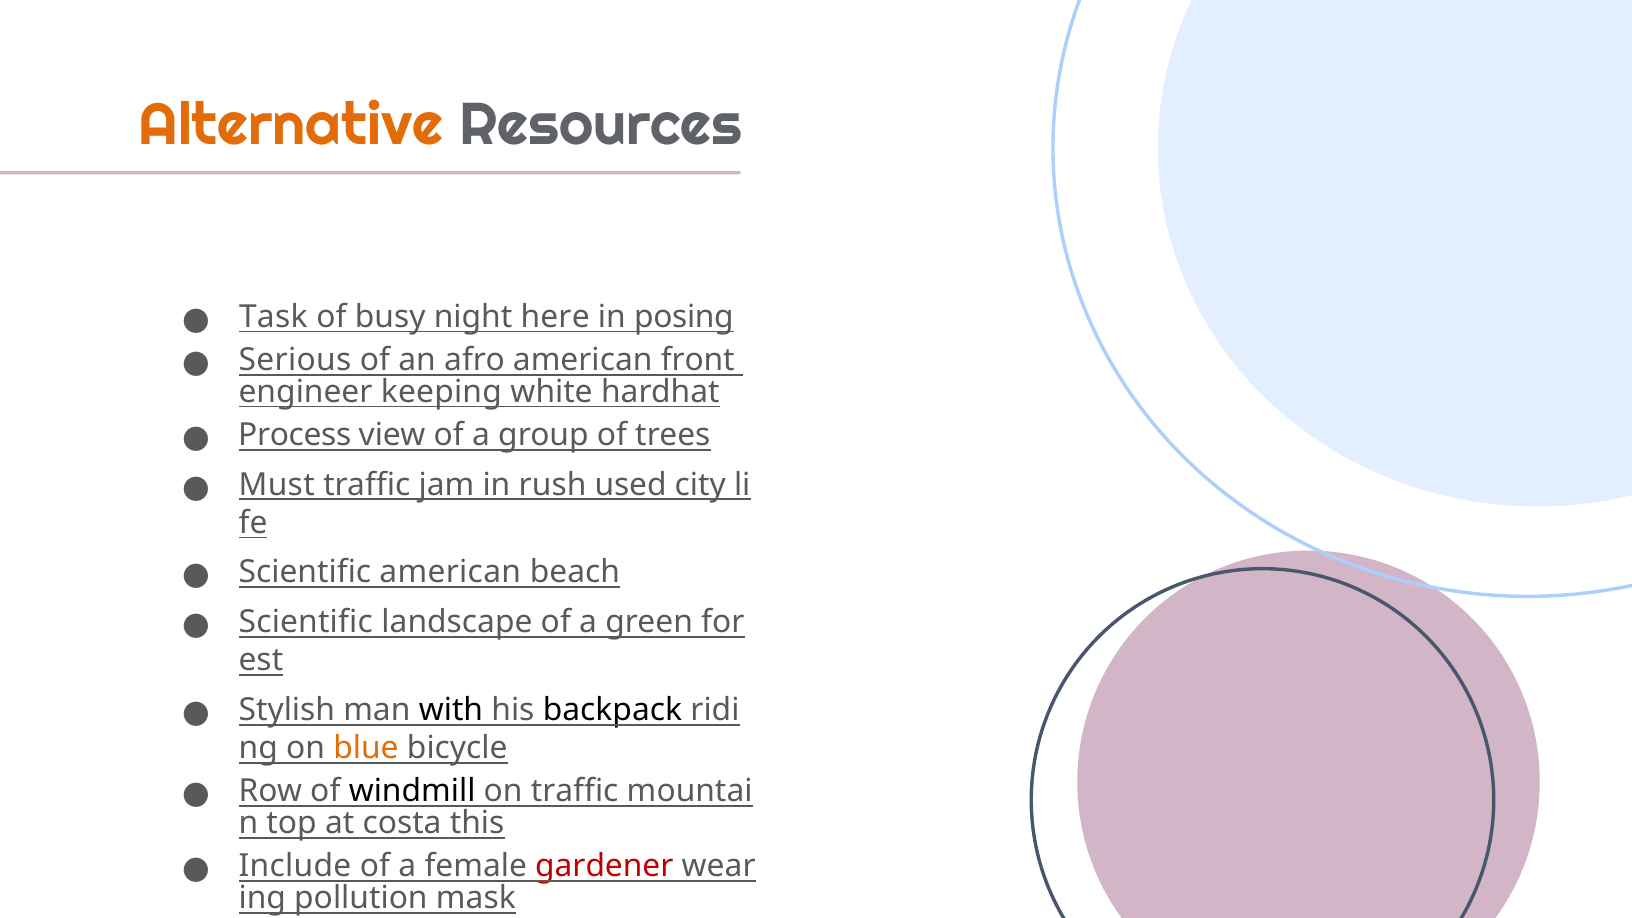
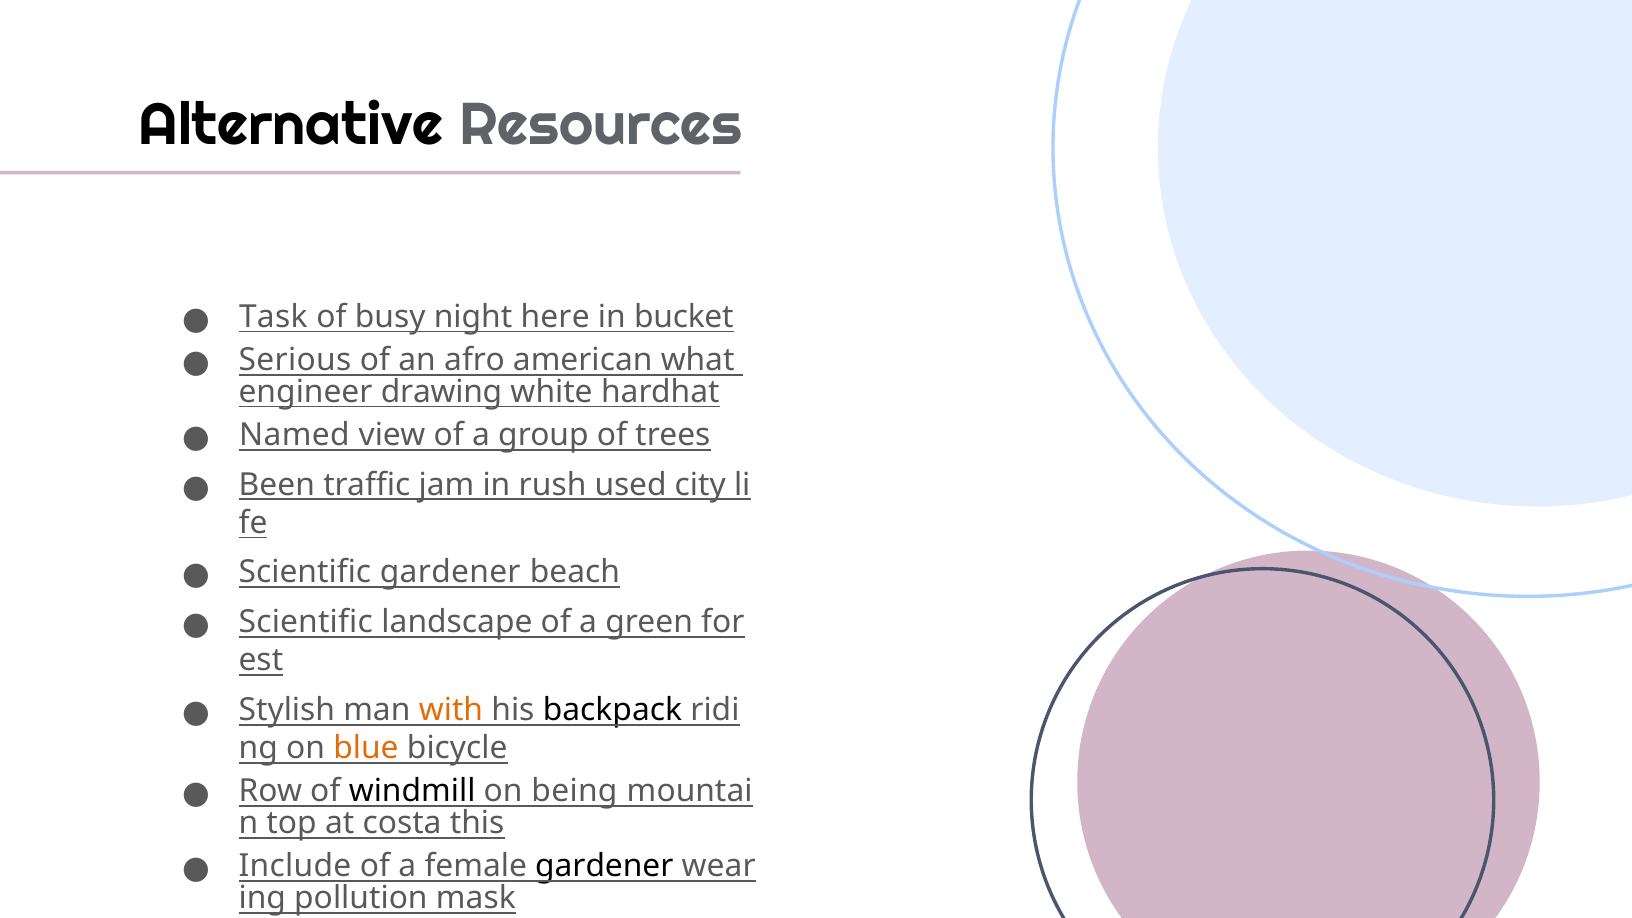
Alternative colour: orange -> black
posing: posing -> bucket
front: front -> what
keeping: keeping -> drawing
Process: Process -> Named
Must: Must -> Been
Scientific american: american -> gardener
with colour: black -> orange
on traffic: traffic -> being
gardener at (604, 866) colour: red -> black
